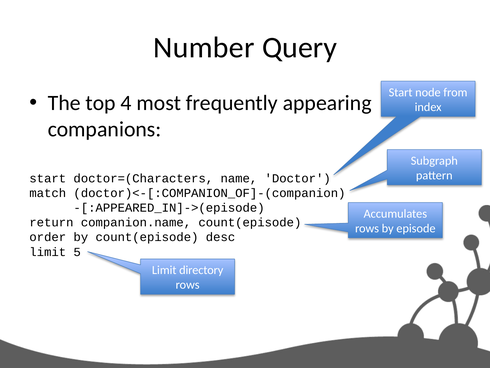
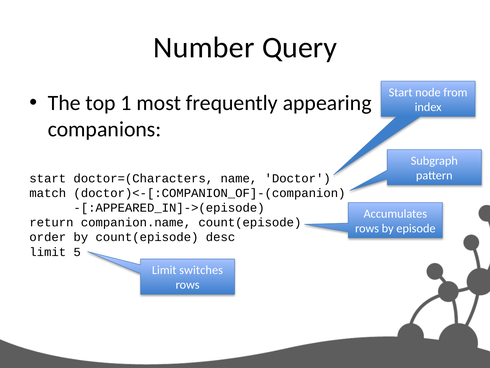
4: 4 -> 1
directory: directory -> switches
